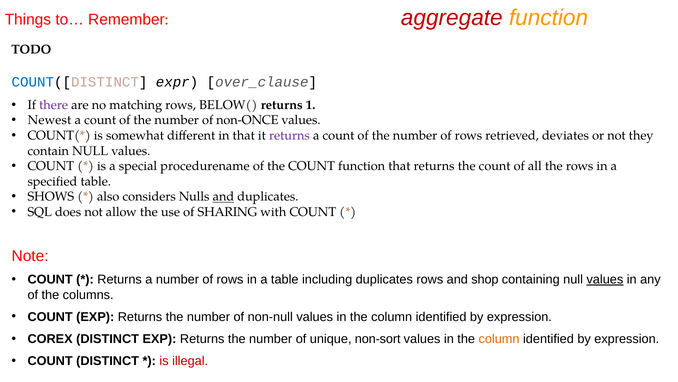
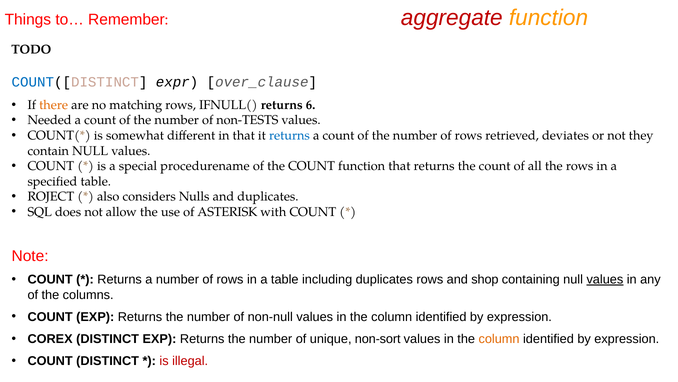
there colour: purple -> orange
BELOW(: BELOW( -> IFNULL(
1: 1 -> 6
Newest: Newest -> Needed
non-ONCE: non-ONCE -> non-TESTS
returns at (289, 135) colour: purple -> blue
SHOWS: SHOWS -> ROJECT
and at (223, 196) underline: present -> none
SHARING: SHARING -> ASTERISK
